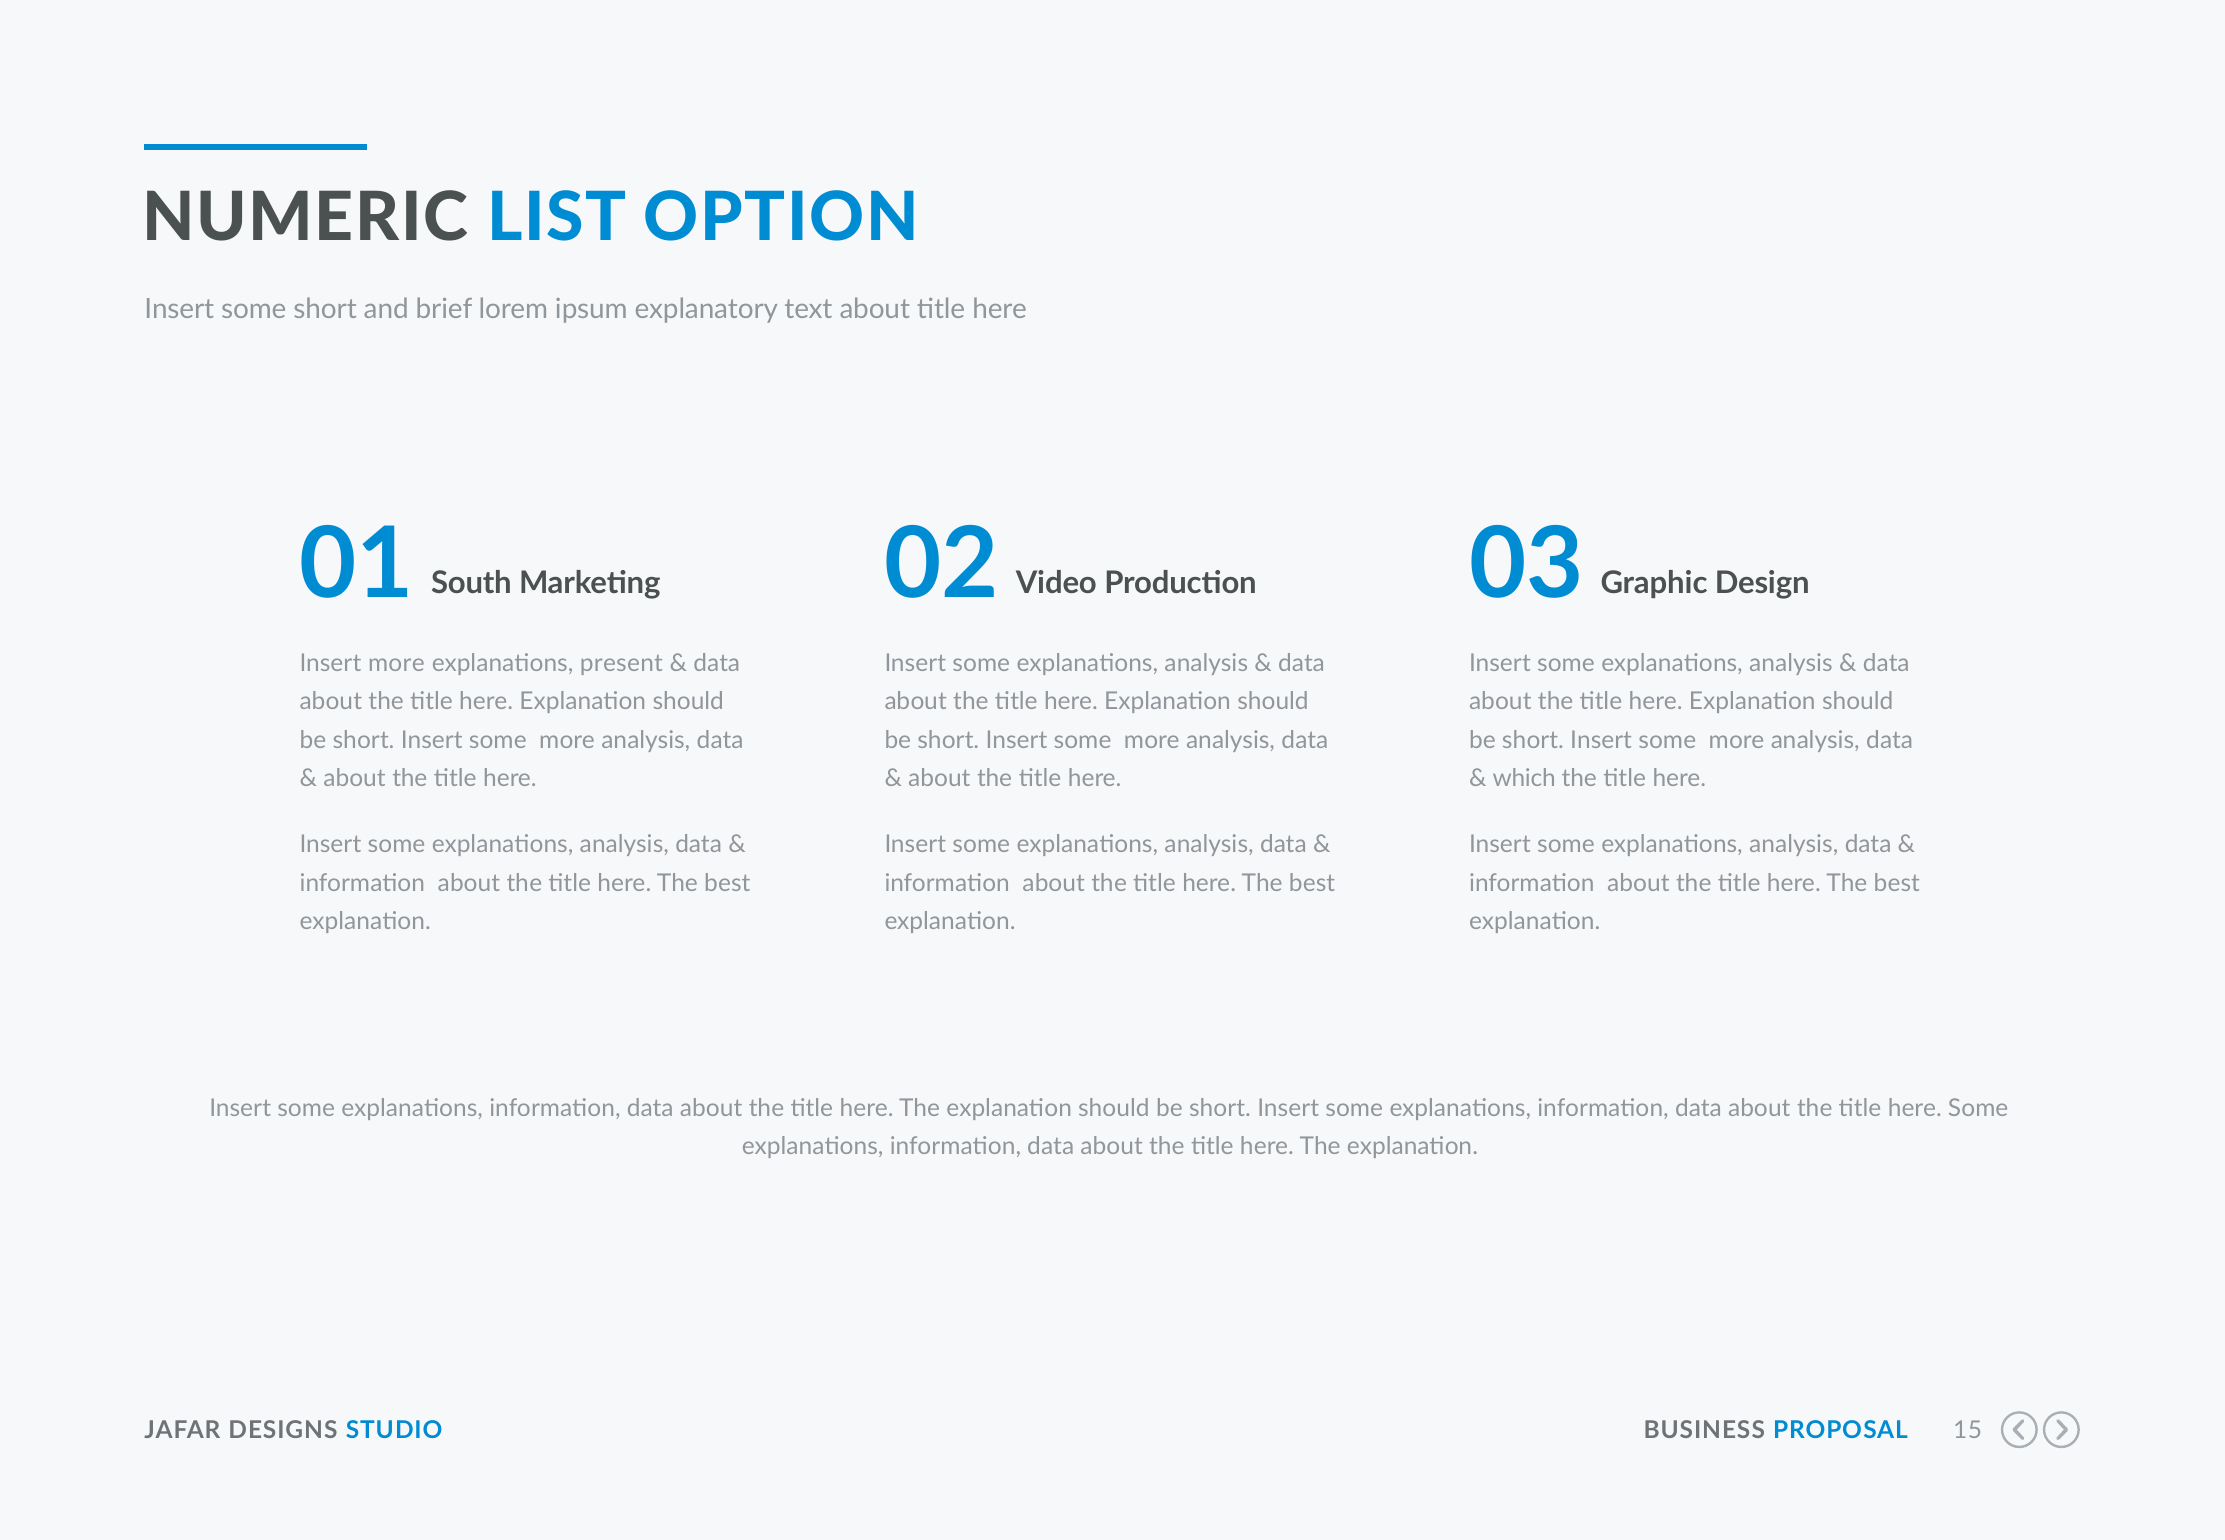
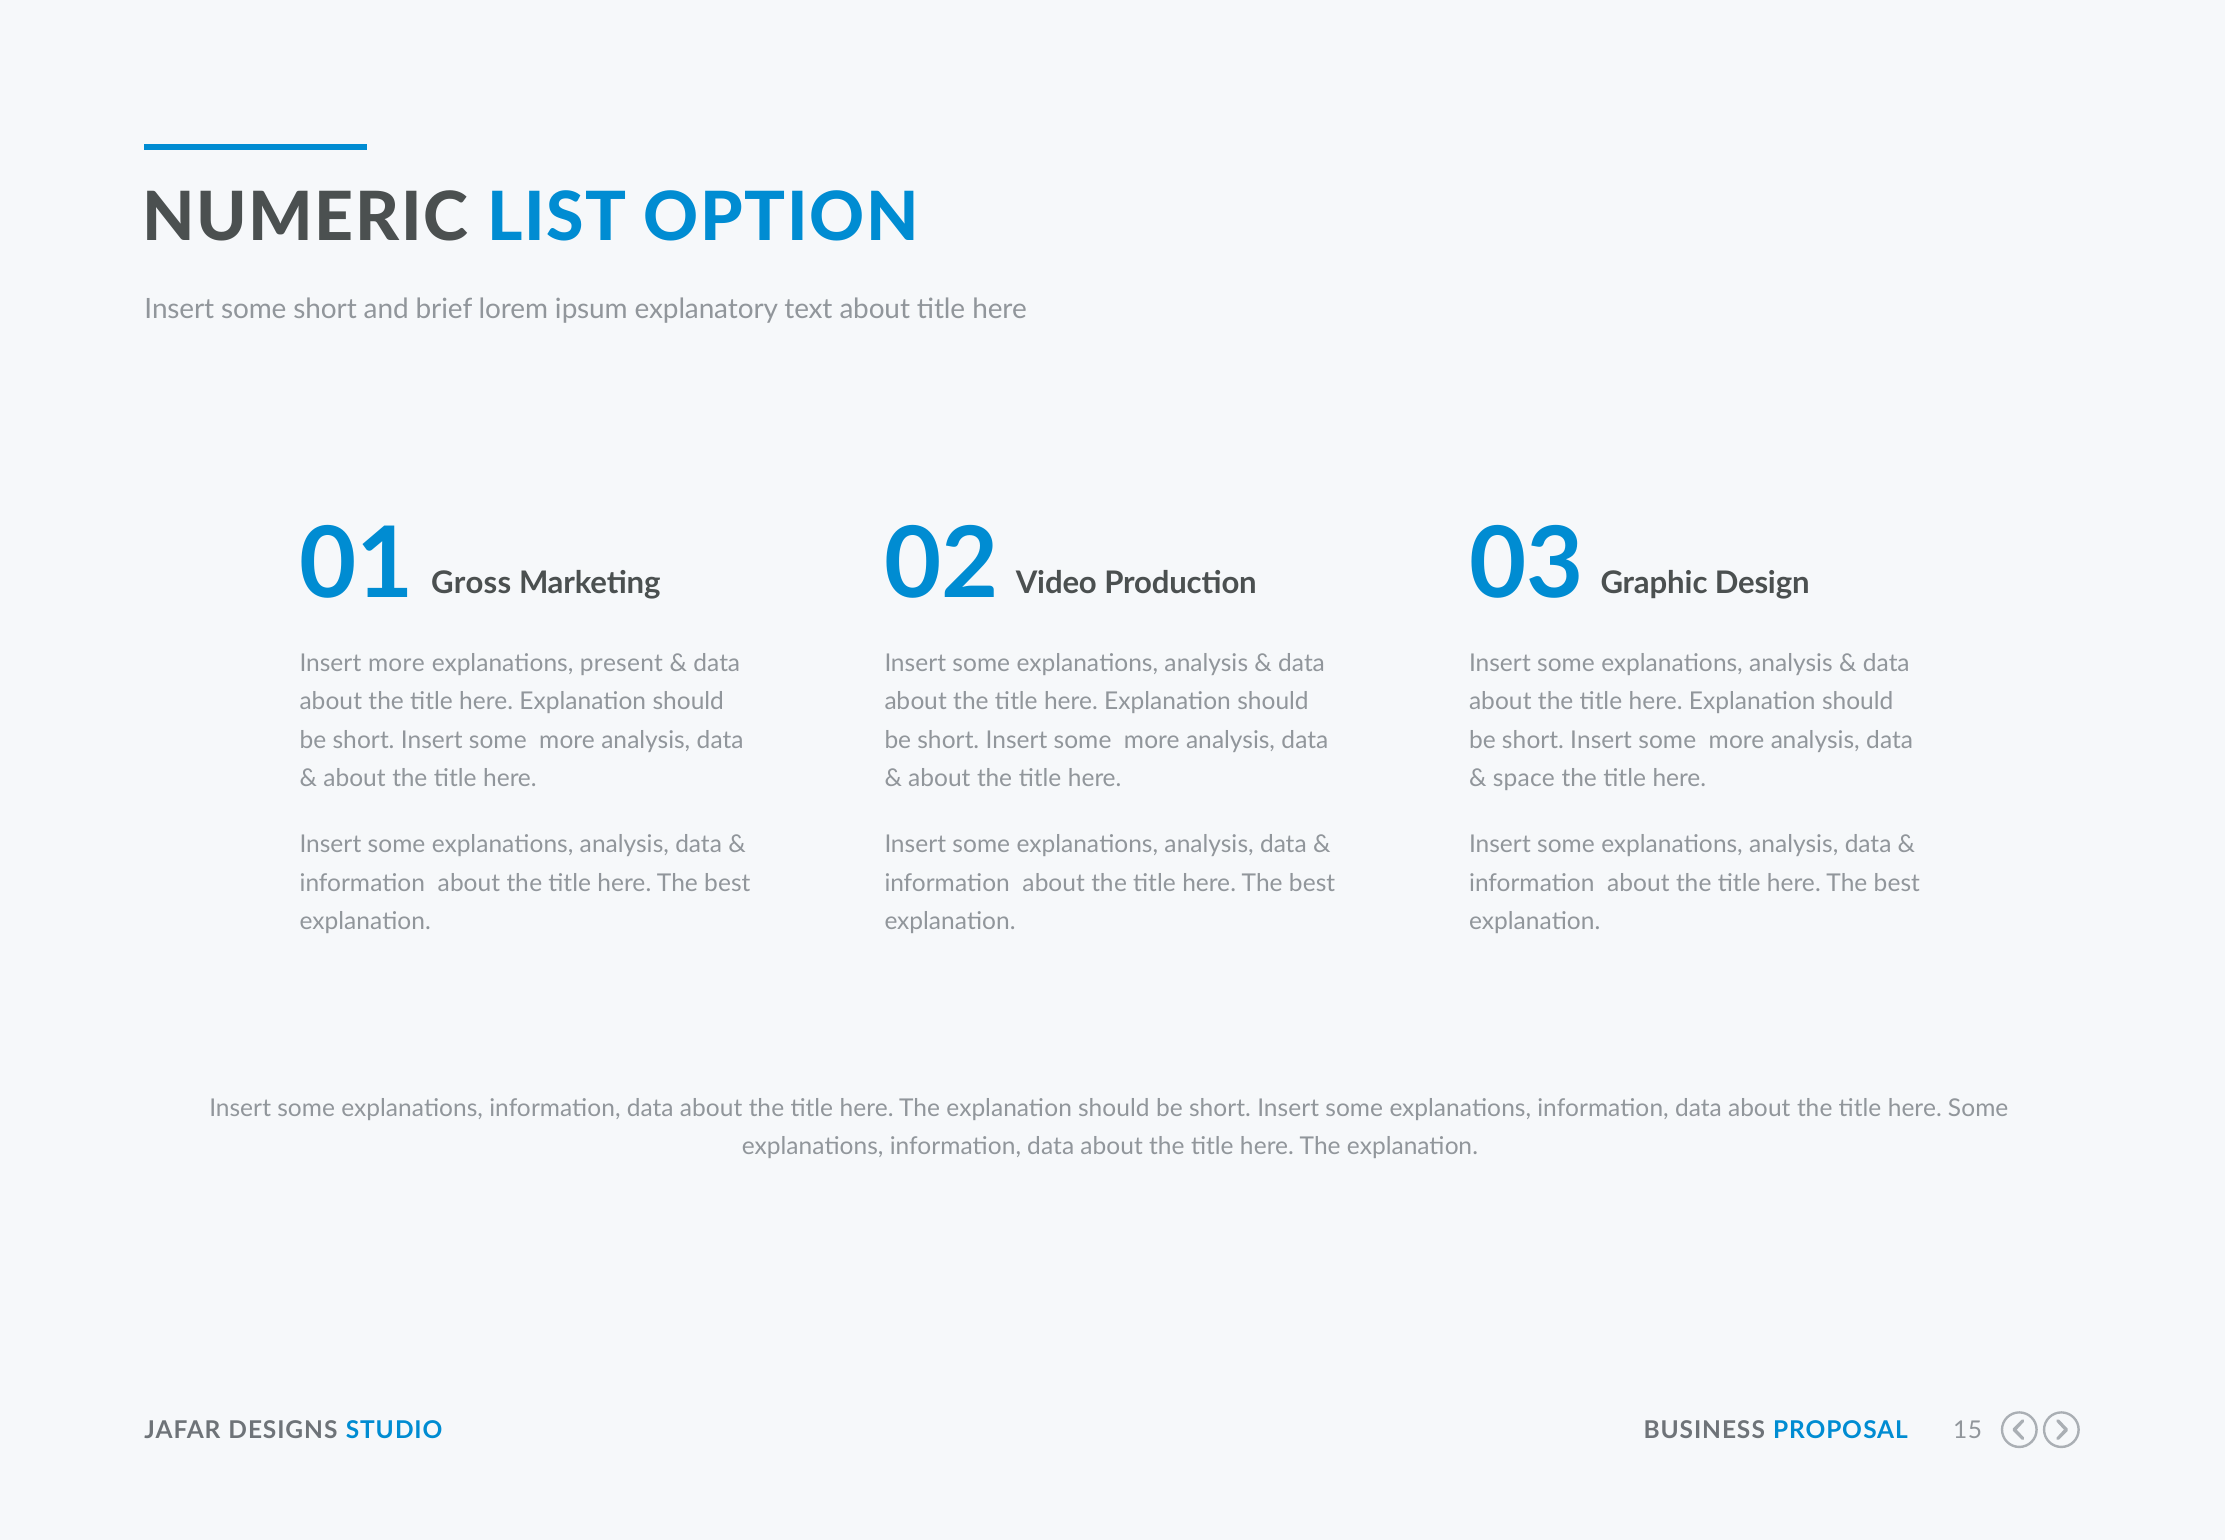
South: South -> Gross
which: which -> space
